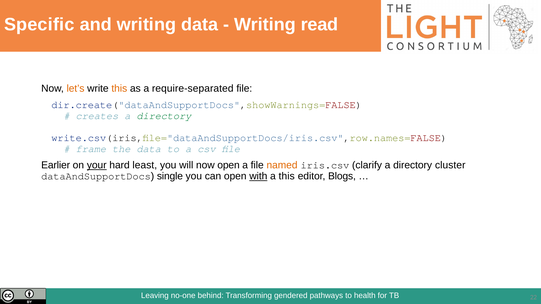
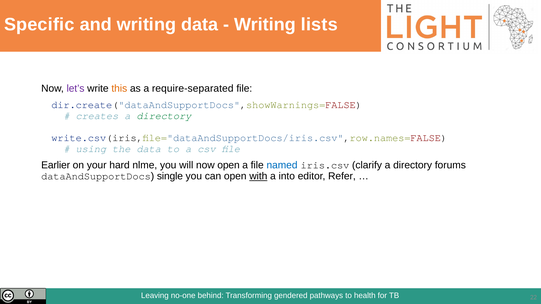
read: read -> lists
let’s colour: orange -> purple
frame: frame -> using
your underline: present -> none
least: least -> nlme
named colour: orange -> blue
cluster: cluster -> forums
a this: this -> into
Blogs: Blogs -> Refer
